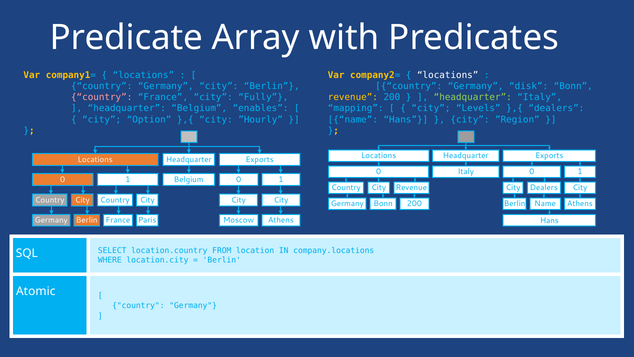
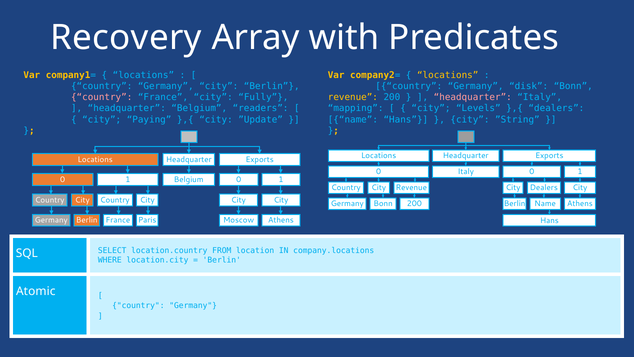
Predicate: Predicate -> Recovery
locations at (448, 75) colour: white -> yellow
headquarter at (473, 97) colour: light green -> pink
enables: enables -> readers
Option: Option -> Paying
”Hourly: ”Hourly -> ”Update
”Region: ”Region -> ”String
